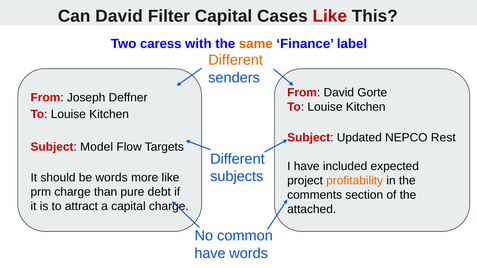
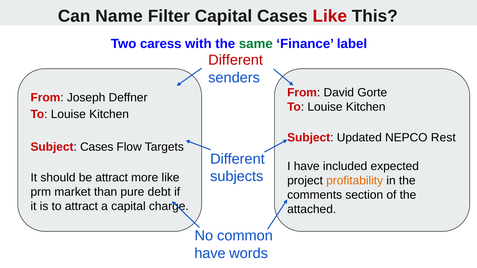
Can David: David -> Name
same colour: orange -> green
Different at (236, 60) colour: orange -> red
Subject Model: Model -> Cases
be words: words -> attract
prm charge: charge -> market
